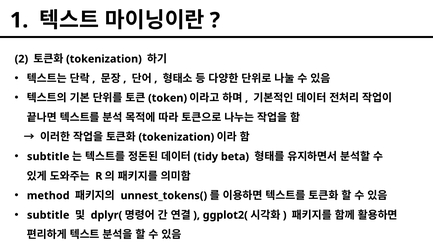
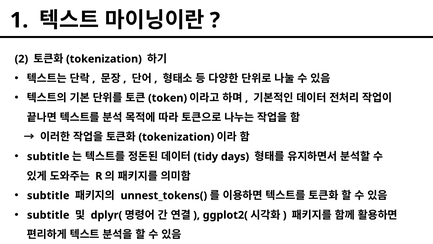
beta: beta -> days
method at (48, 195): method -> subtitle
